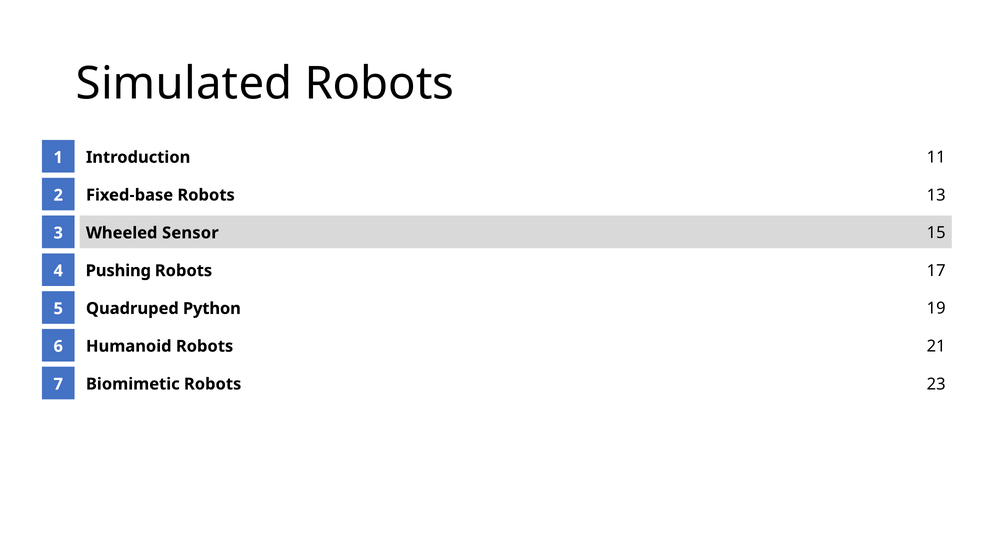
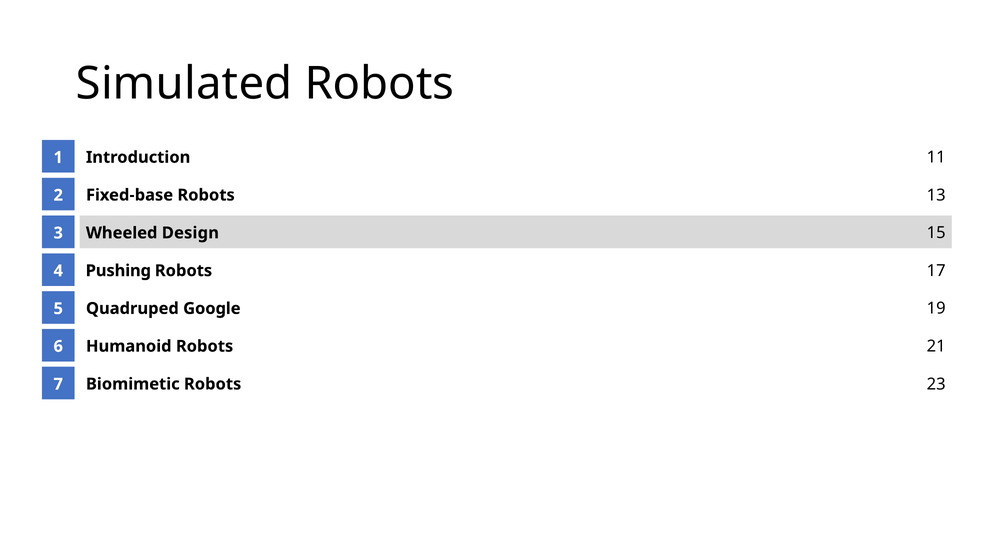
Sensor: Sensor -> Design
Python: Python -> Google
